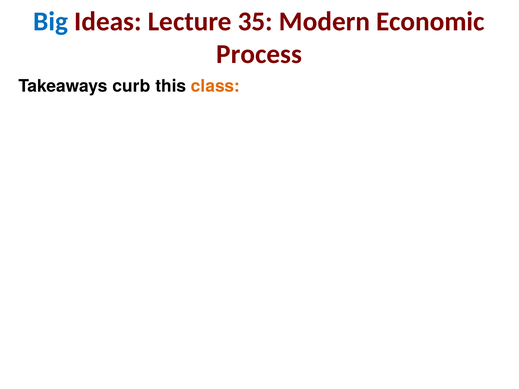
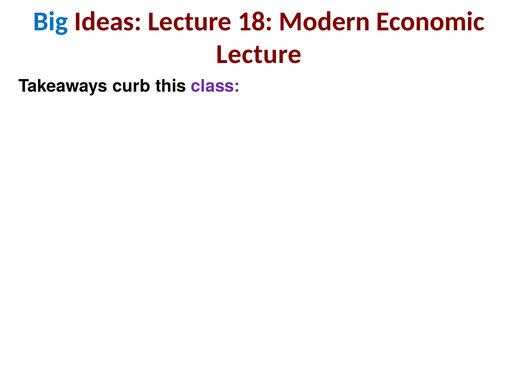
35: 35 -> 18
Process at (259, 54): Process -> Lecture
class colour: orange -> purple
